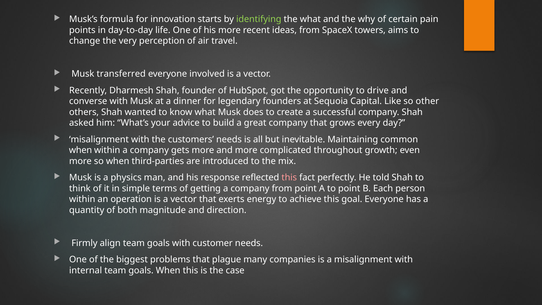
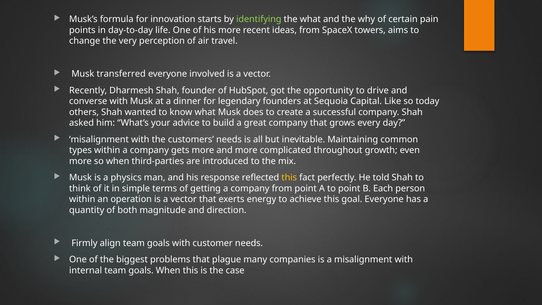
other: other -> today
when at (81, 150): when -> types
this at (289, 178) colour: pink -> yellow
